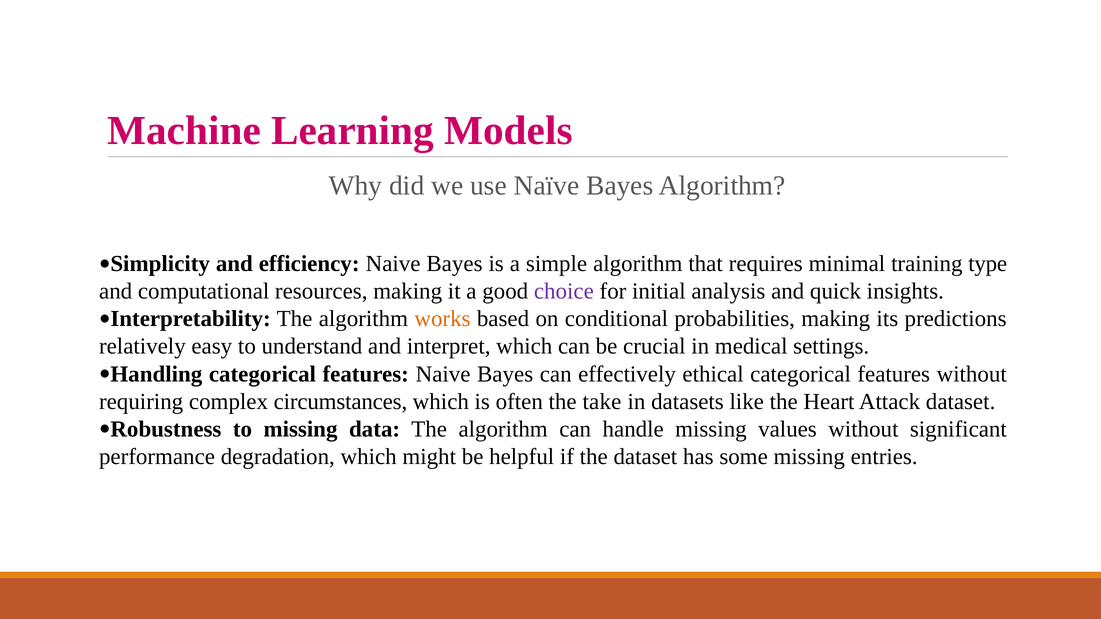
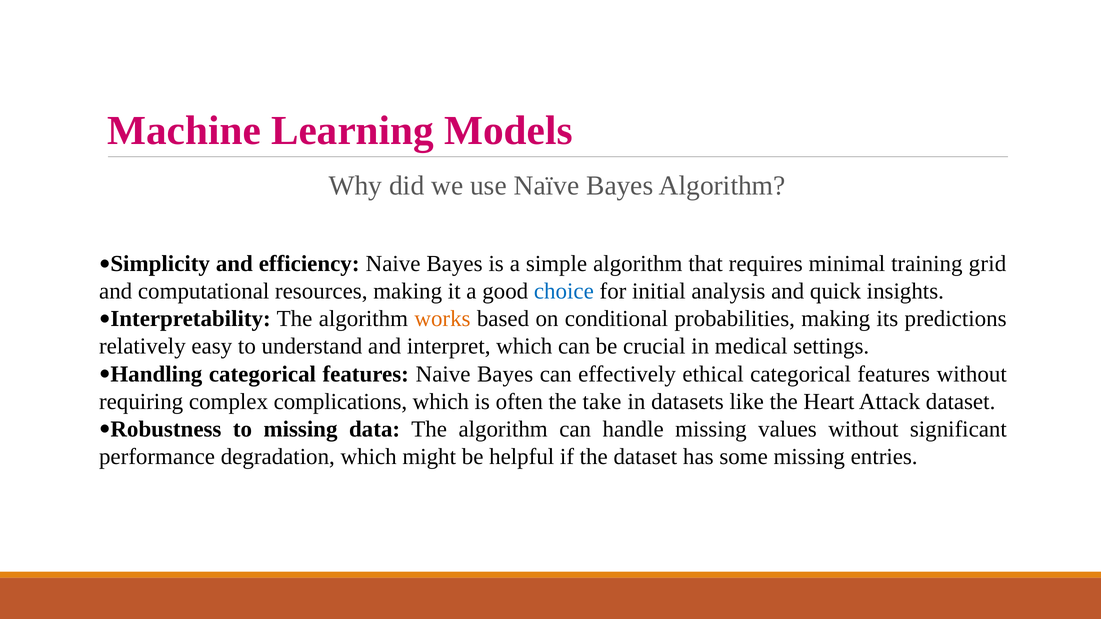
type: type -> grid
choice colour: purple -> blue
circumstances: circumstances -> complications
